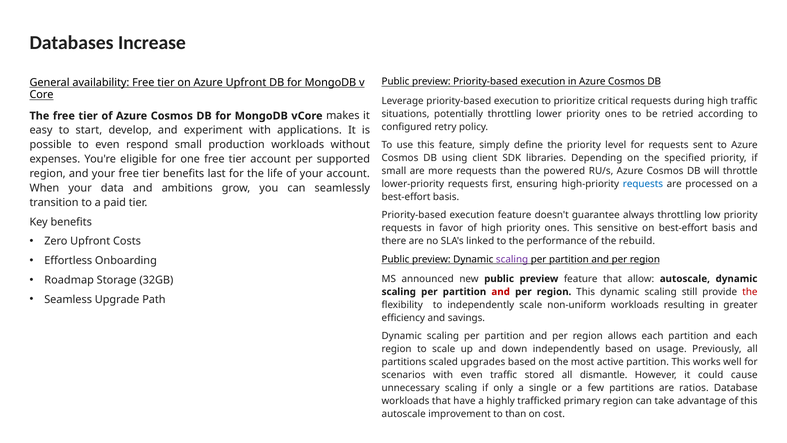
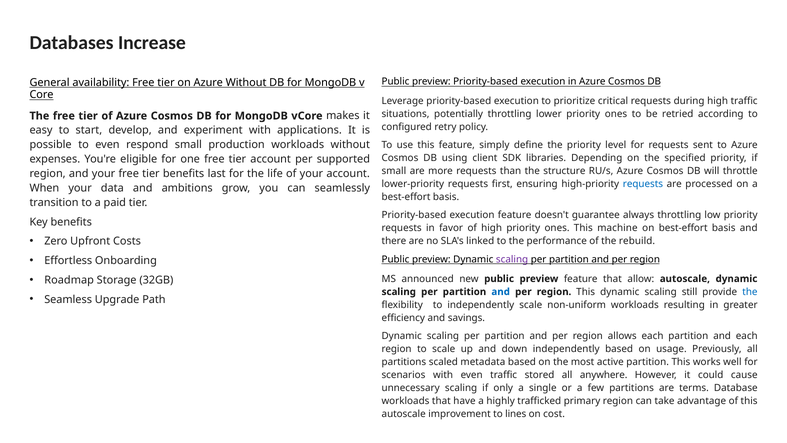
Azure Upfront: Upfront -> Without
powered: powered -> structure
sensitive: sensitive -> machine
and at (501, 292) colour: red -> blue
the at (750, 292) colour: red -> blue
upgrades: upgrades -> metadata
dismantle: dismantle -> anywhere
ratios: ratios -> terms
to than: than -> lines
